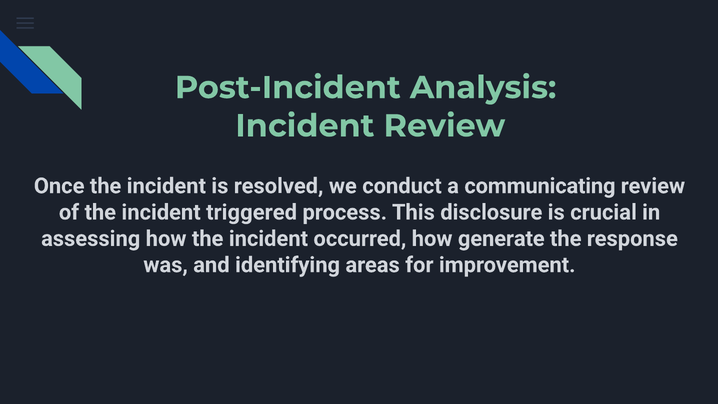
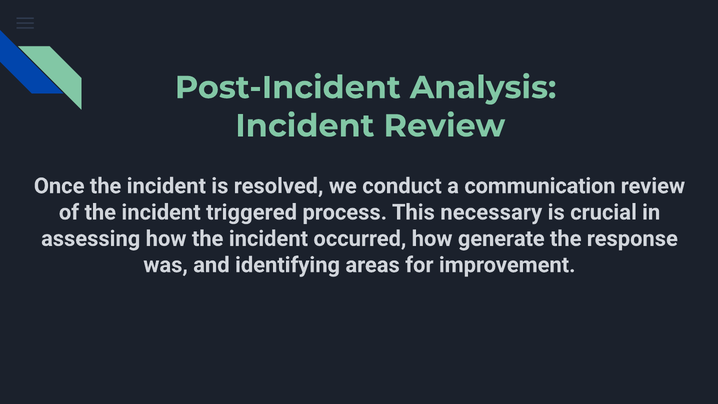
communicating: communicating -> communication
disclosure: disclosure -> necessary
